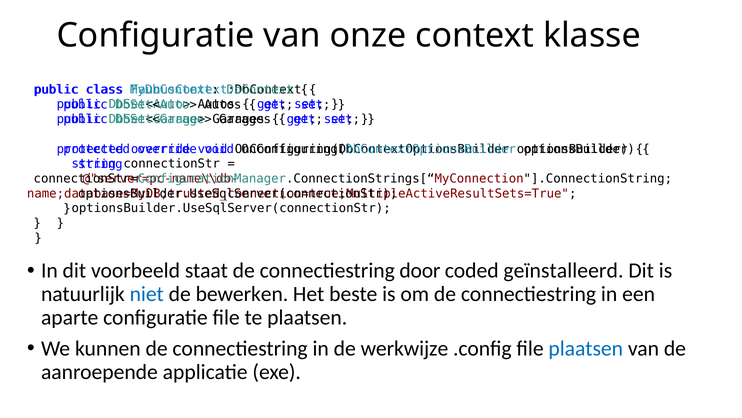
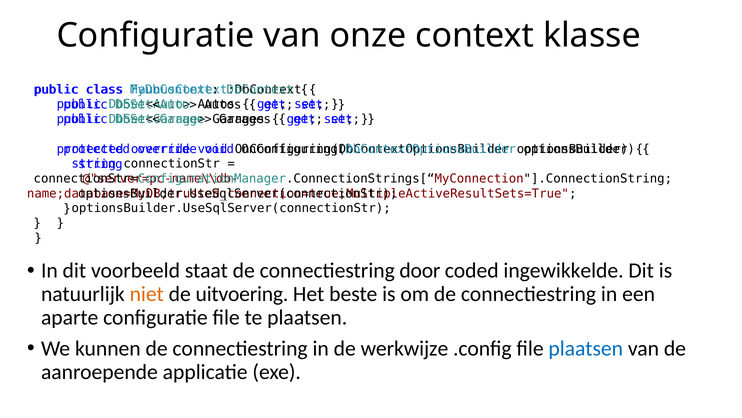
geïnstalleerd: geïnstalleerd -> ingewikkelde
niet colour: blue -> orange
bewerken: bewerken -> uitvoering
